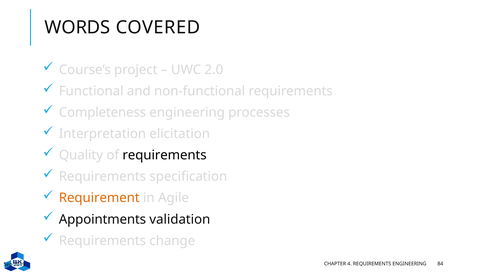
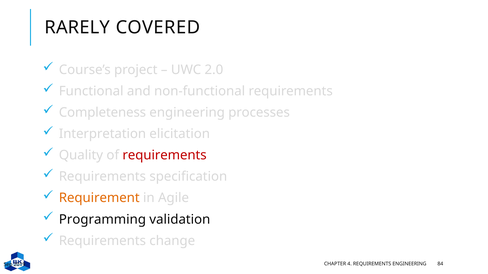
WORDS: WORDS -> RARELY
requirements at (165, 156) colour: black -> red
Appointments: Appointments -> Programming
